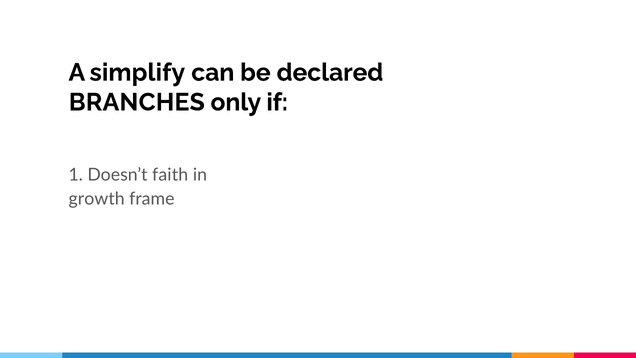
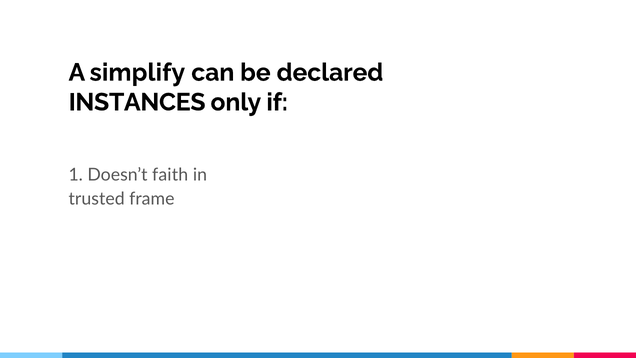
BRANCHES: BRANCHES -> INSTANCES
growth: growth -> trusted
